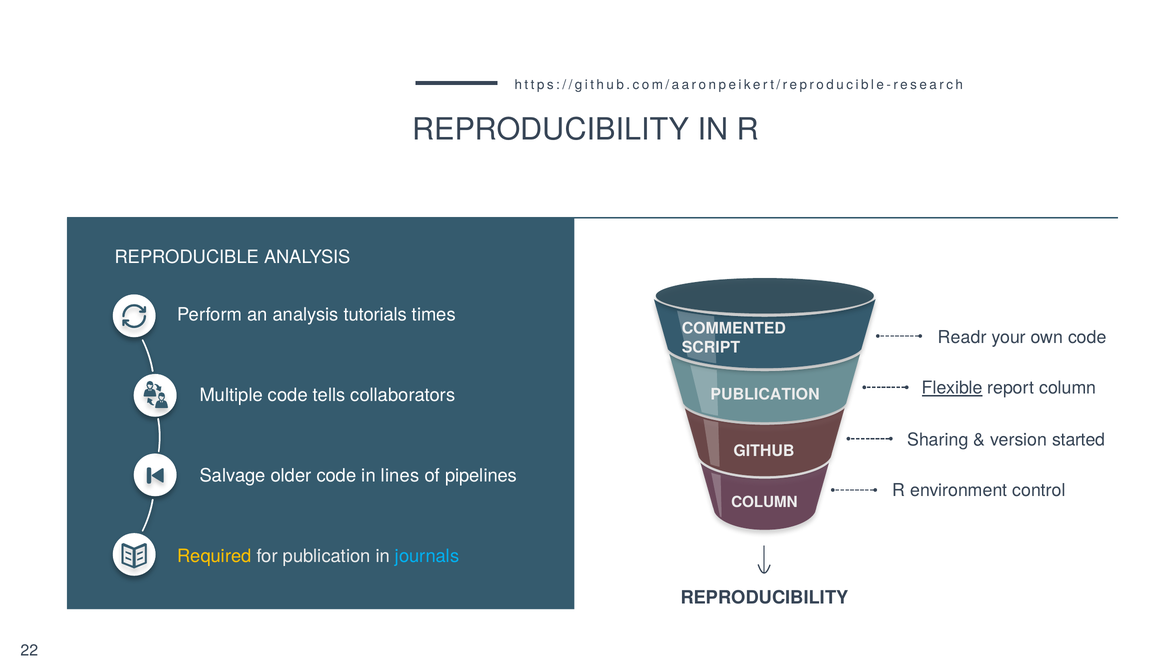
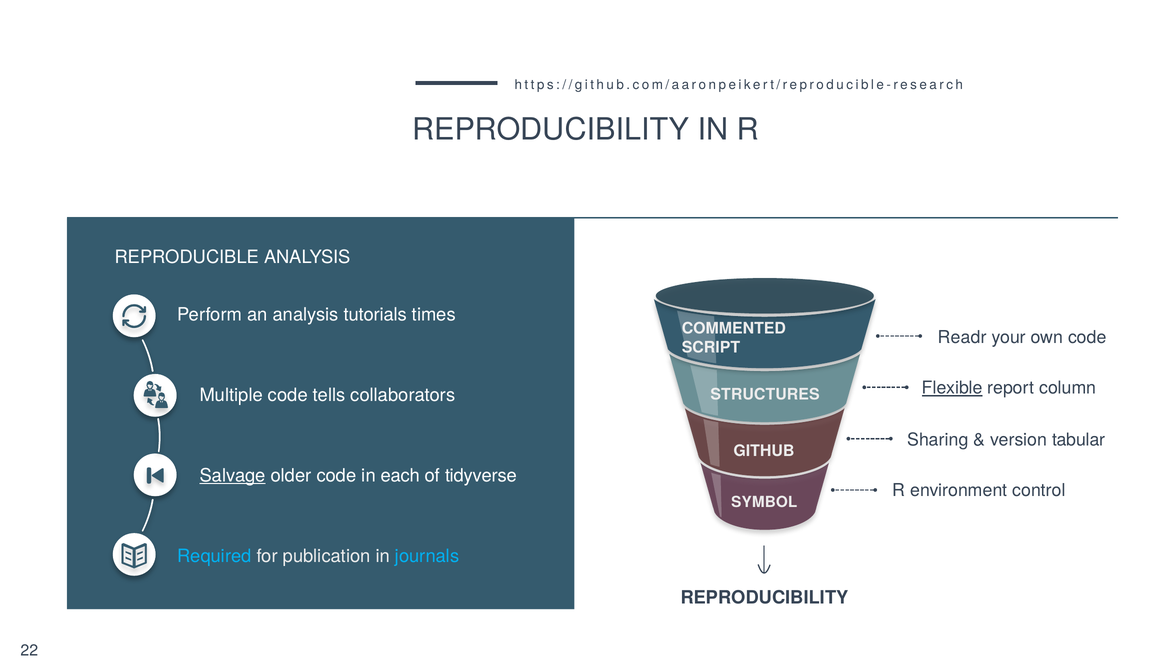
PUBLICATION at (765, 394): PUBLICATION -> STRUCTURES
started: started -> tabular
Salvage underline: none -> present
lines: lines -> each
pipelines: pipelines -> tidyverse
COLUMN at (764, 502): COLUMN -> SYMBOL
Required colour: yellow -> light blue
